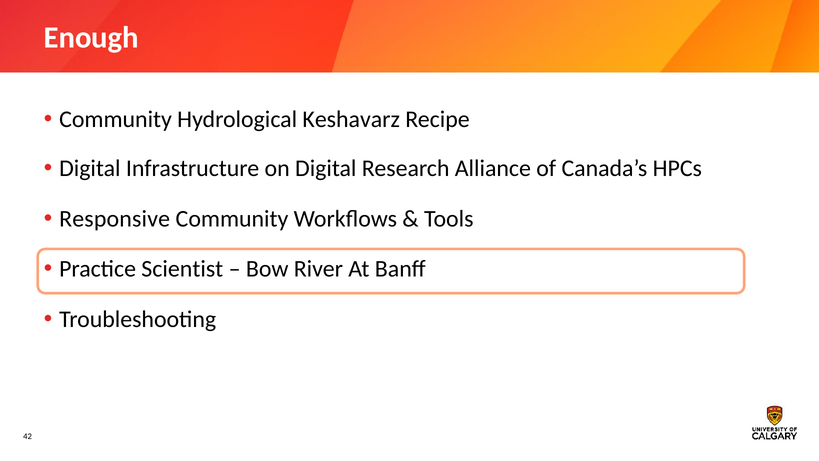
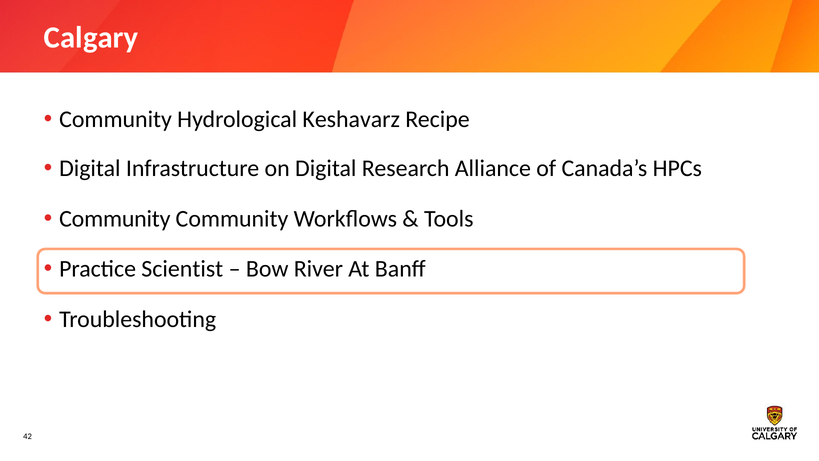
Enough: Enough -> Calgary
Responsive at (115, 219): Responsive -> Community
